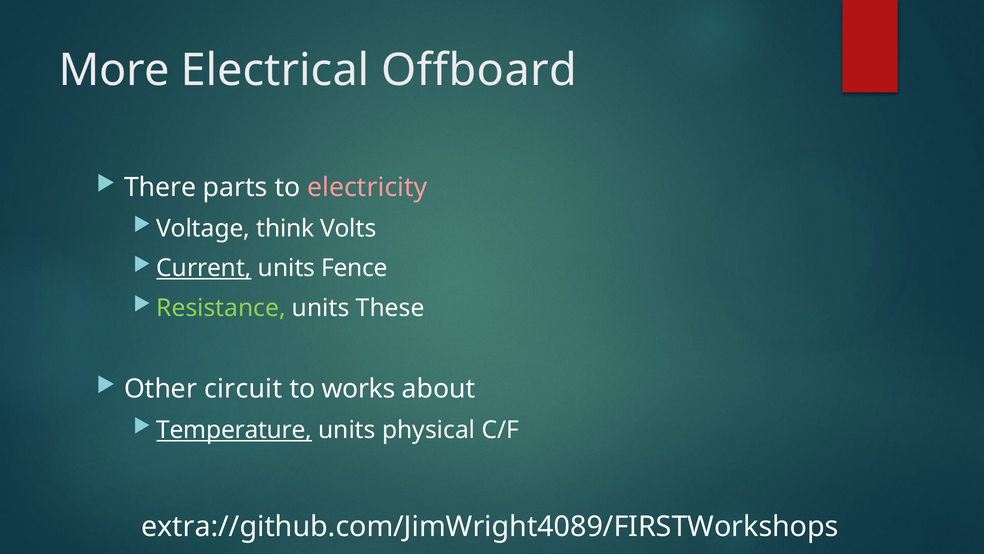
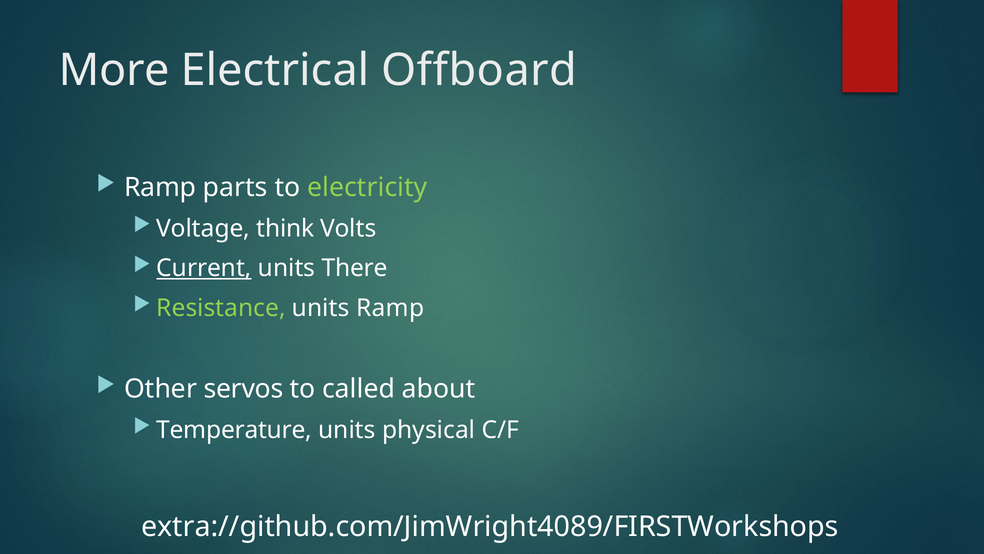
There at (160, 187): There -> Ramp
electricity colour: pink -> light green
Fence: Fence -> There
units These: These -> Ramp
circuit: circuit -> servos
works: works -> called
Temperature underline: present -> none
